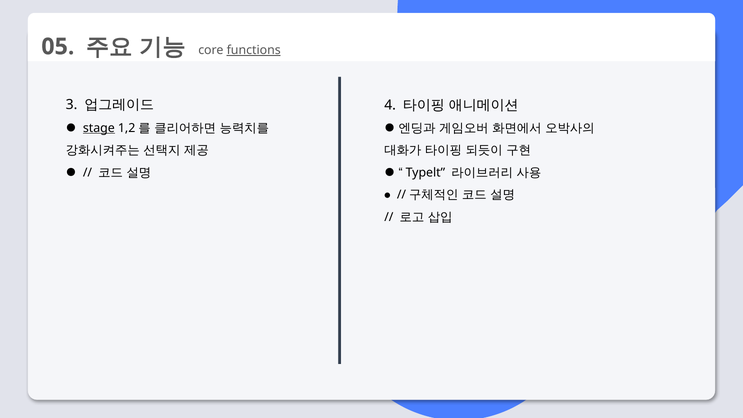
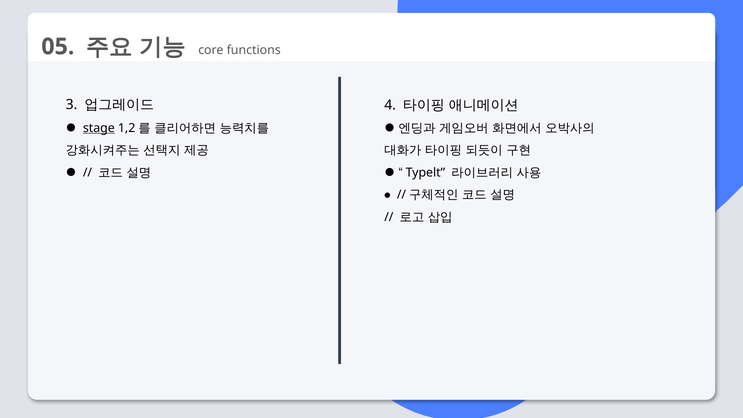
functions underline: present -> none
